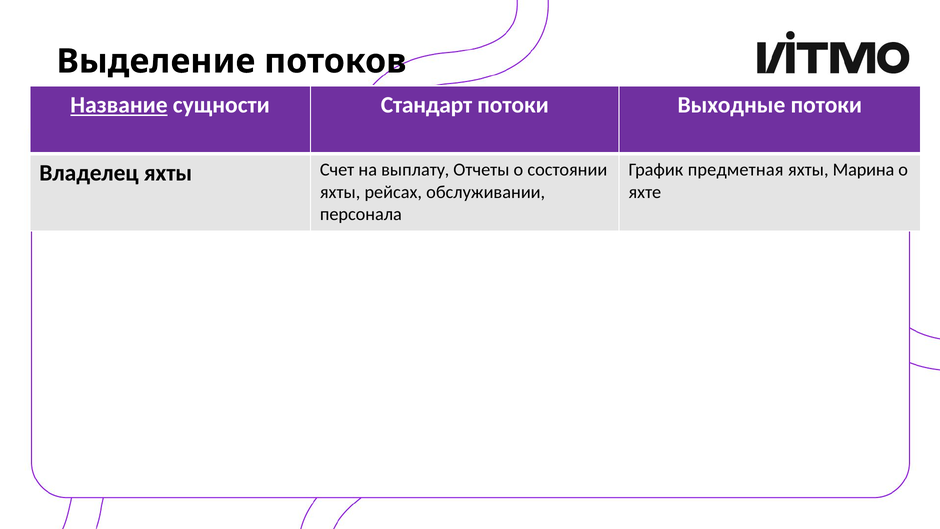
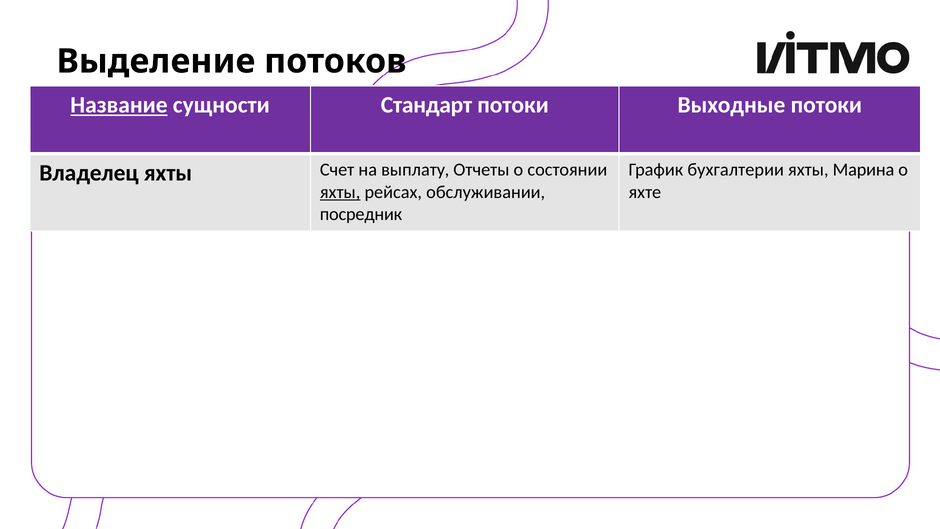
предметная: предметная -> бухгалтерии
яхты at (340, 192) underline: none -> present
персонала: персонала -> посредник
